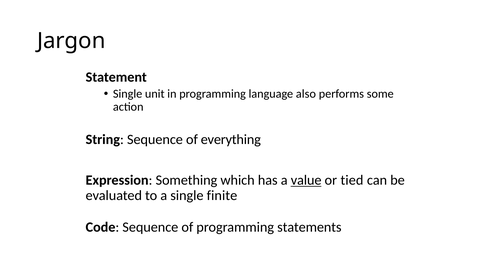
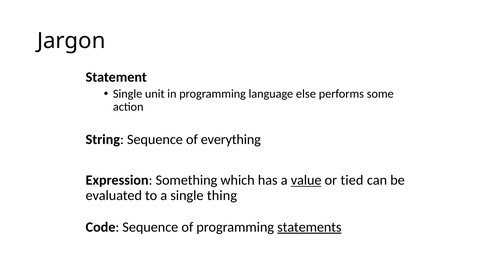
also: also -> else
finite: finite -> thing
statements underline: none -> present
